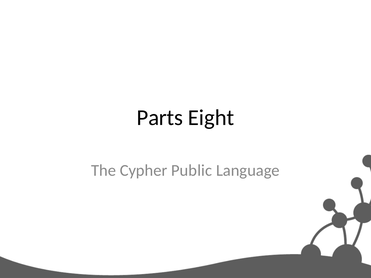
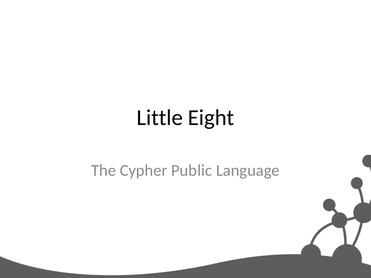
Parts: Parts -> Little
